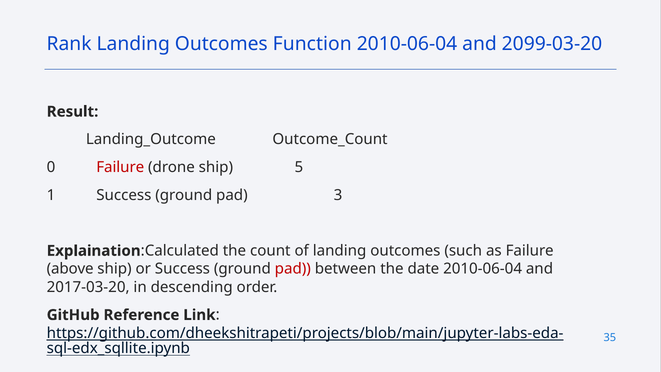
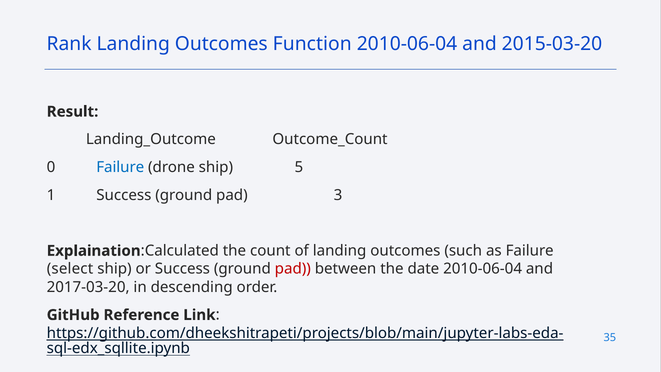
2099-03-20: 2099-03-20 -> 2015-03-20
Failure at (120, 167) colour: red -> blue
above: above -> select
